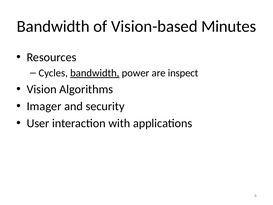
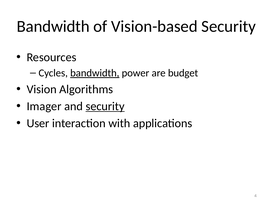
Vision-based Minutes: Minutes -> Security
inspect: inspect -> budget
security at (105, 106) underline: none -> present
